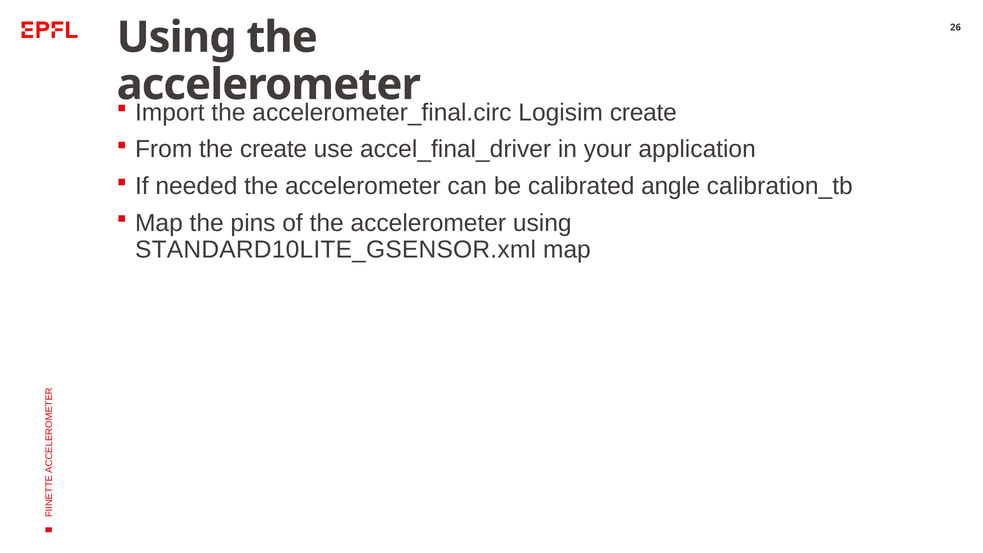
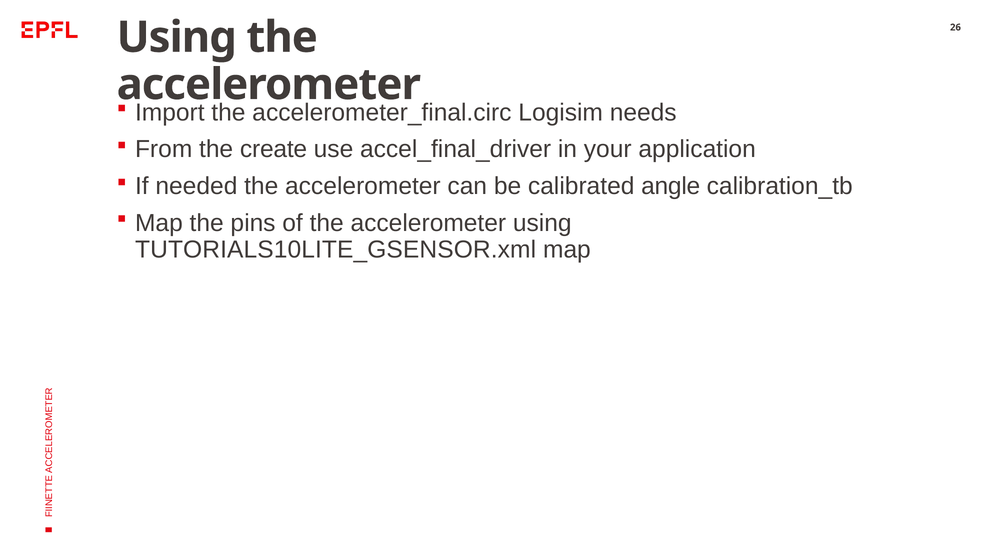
Logisim create: create -> needs
STANDARD10LITE_GSENSOR.xml: STANDARD10LITE_GSENSOR.xml -> TUTORIALS10LITE_GSENSOR.xml
